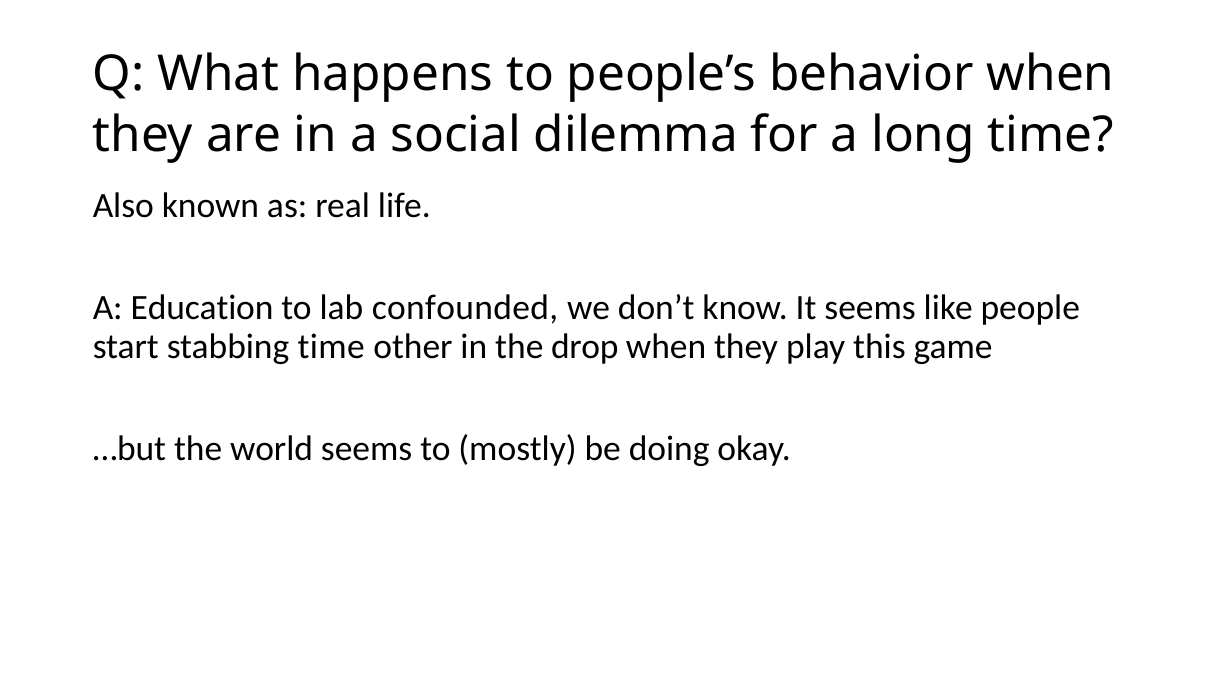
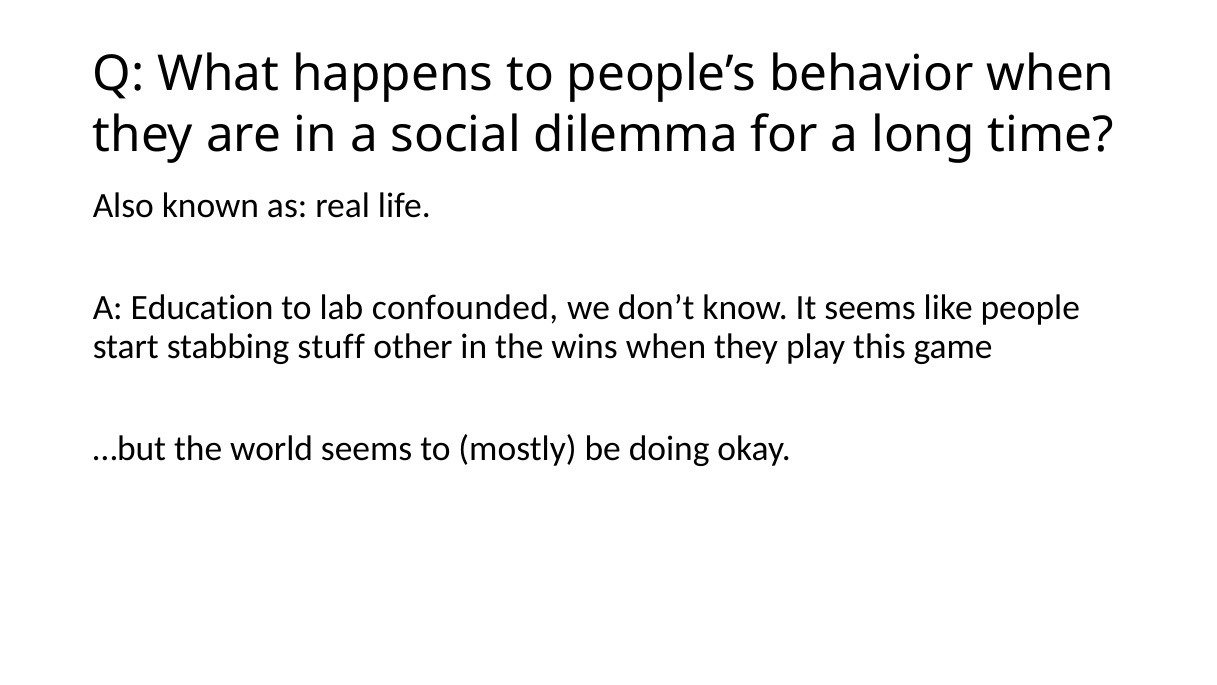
stabbing time: time -> stuff
drop: drop -> wins
